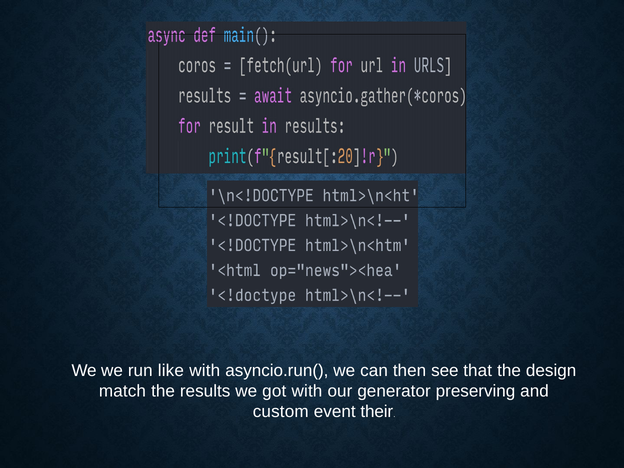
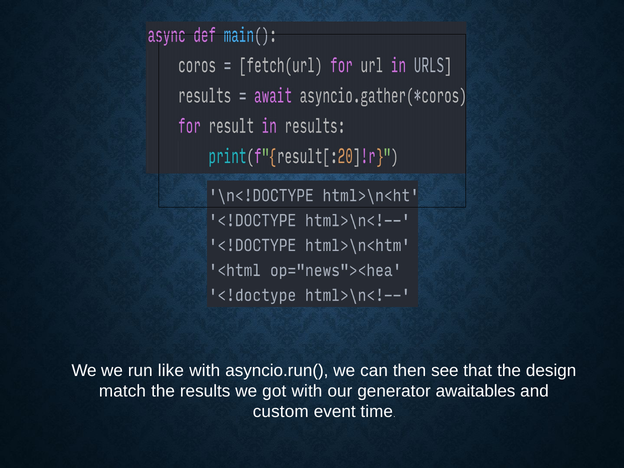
preserving: preserving -> awaitables
their: their -> time
